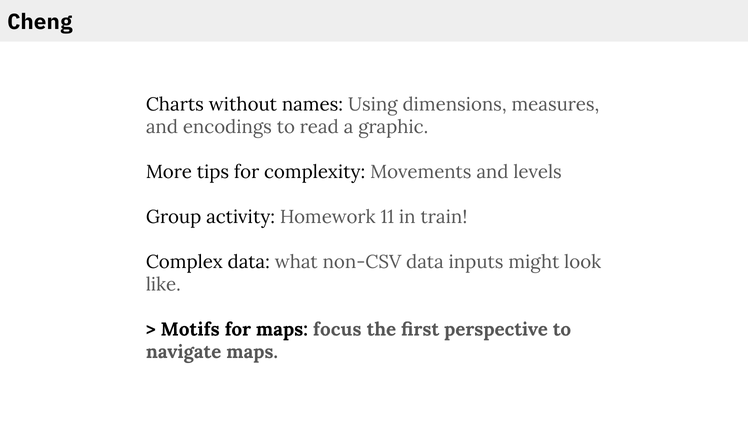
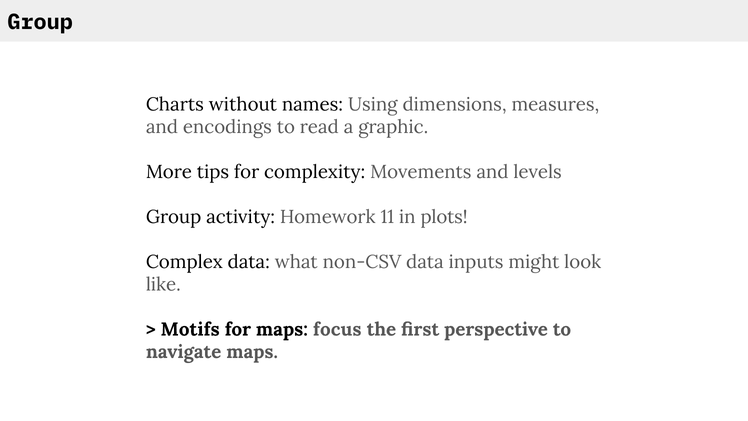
Cheng at (40, 22): Cheng -> Group
train: train -> plots
